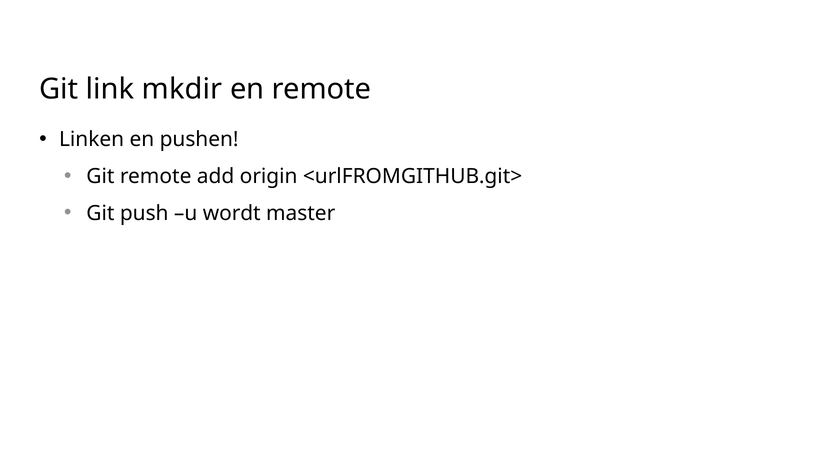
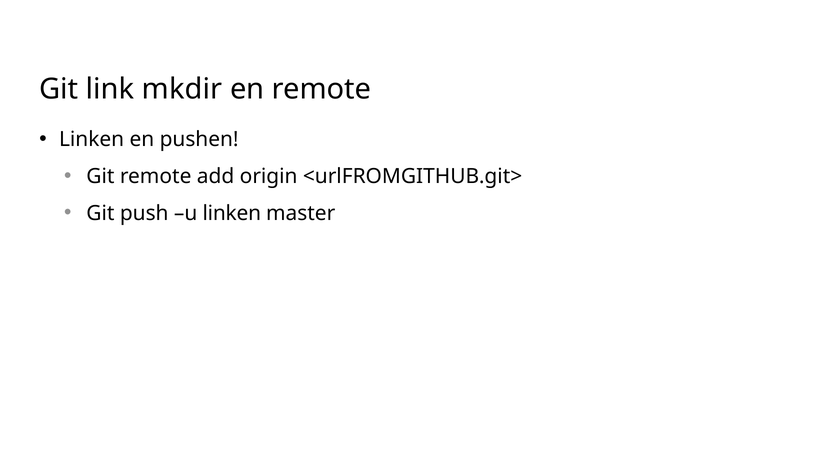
u wordt: wordt -> linken
